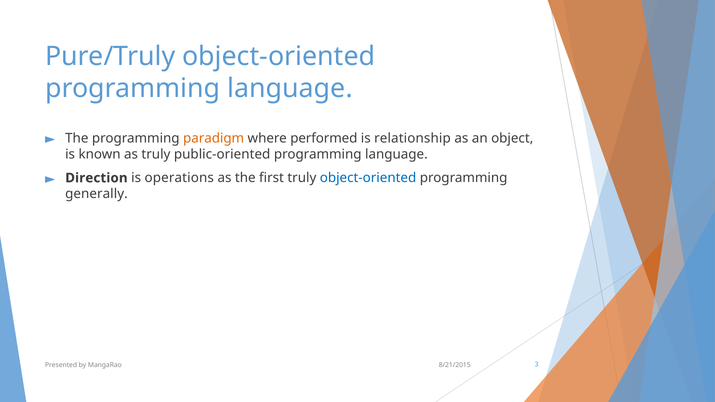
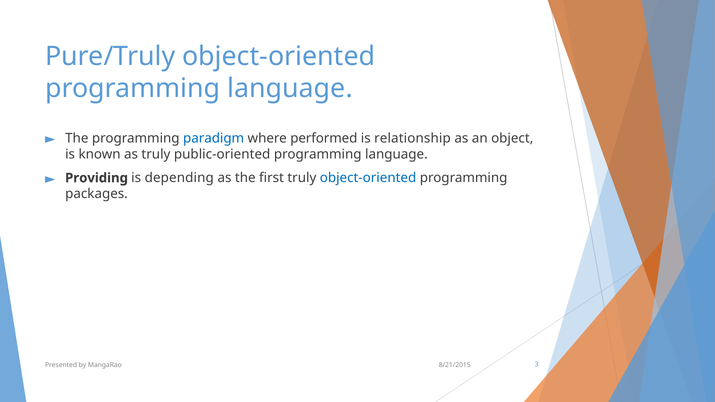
paradigm colour: orange -> blue
Direction: Direction -> Providing
operations: operations -> depending
generally: generally -> packages
